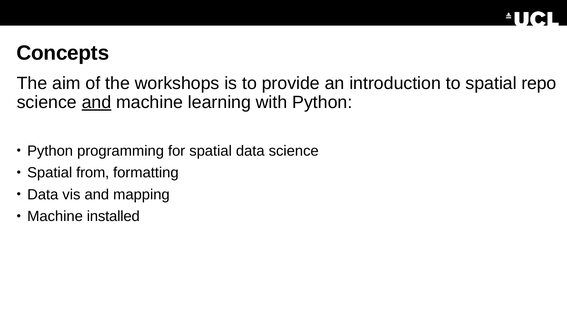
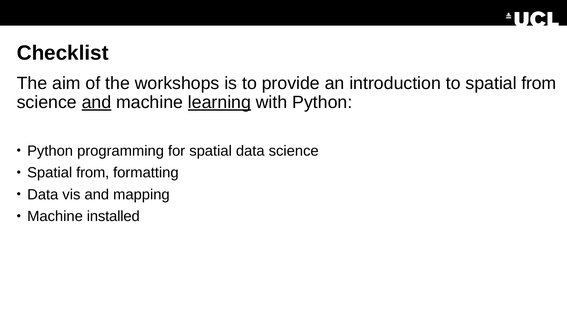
Concepts: Concepts -> Checklist
to spatial repo: repo -> from
learning underline: none -> present
